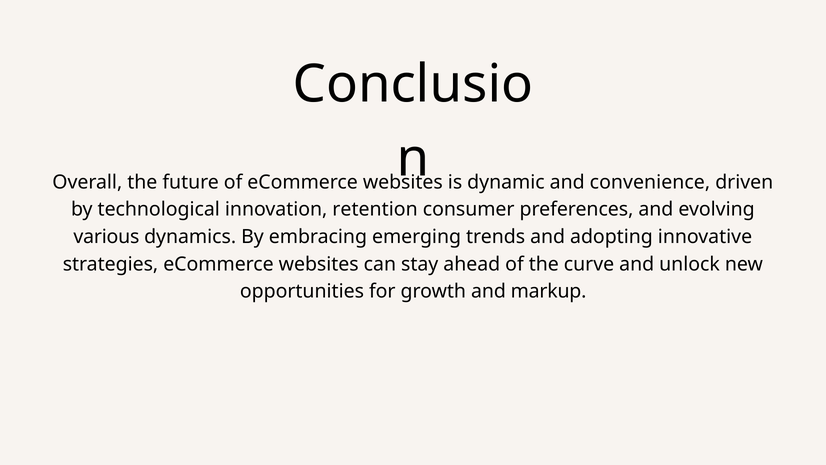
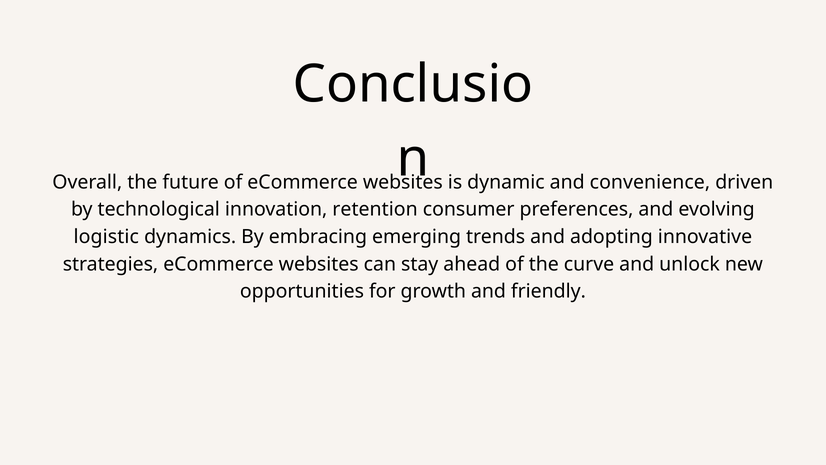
various: various -> logistic
markup: markup -> friendly
